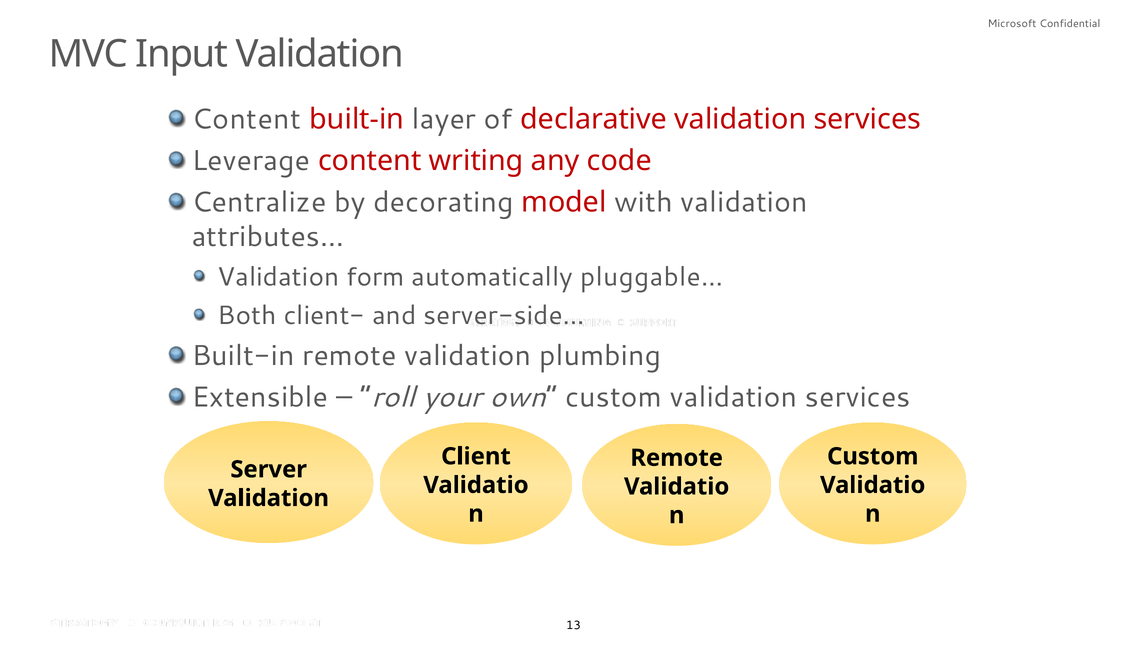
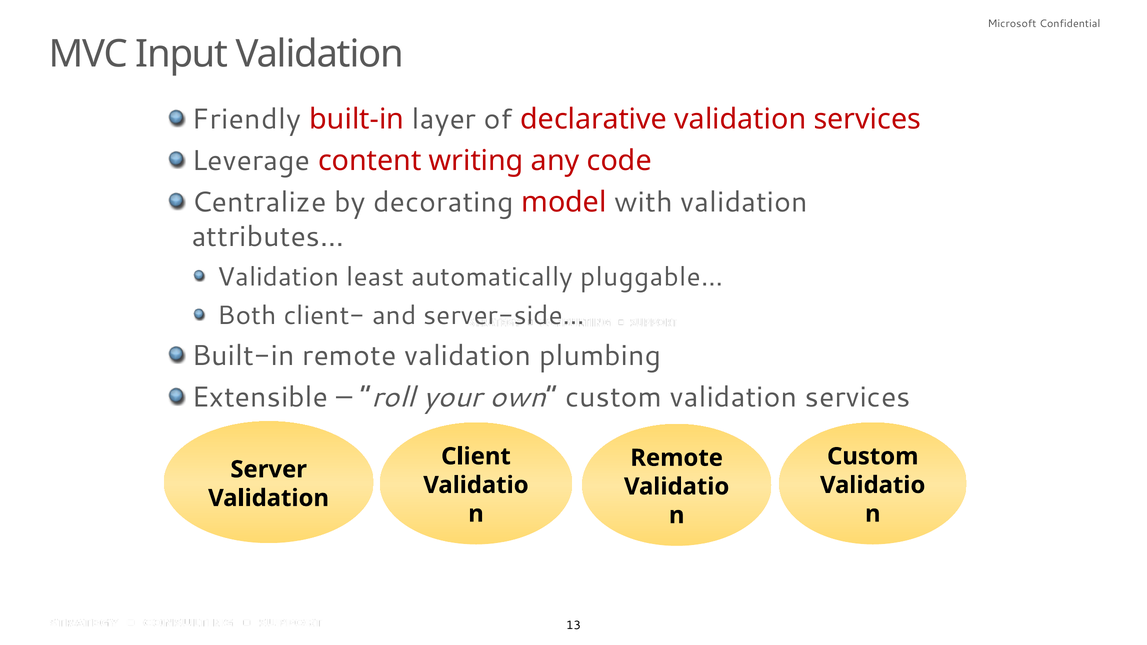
Content at (246, 119): Content -> Friendly
form: form -> least
